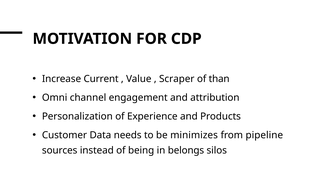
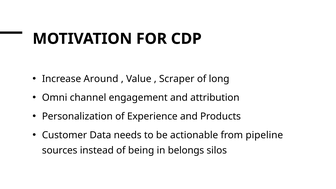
Current: Current -> Around
than: than -> long
minimizes: minimizes -> actionable
